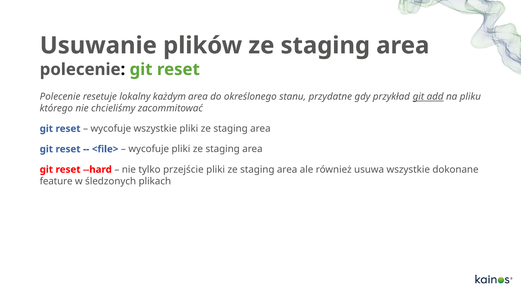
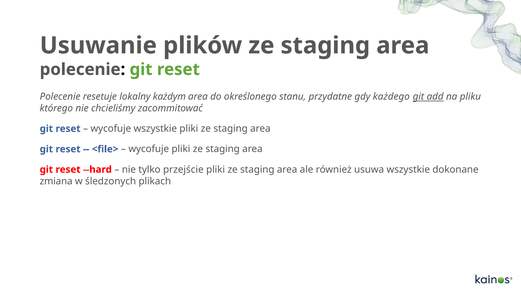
przykład: przykład -> każdego
feature: feature -> zmiana
